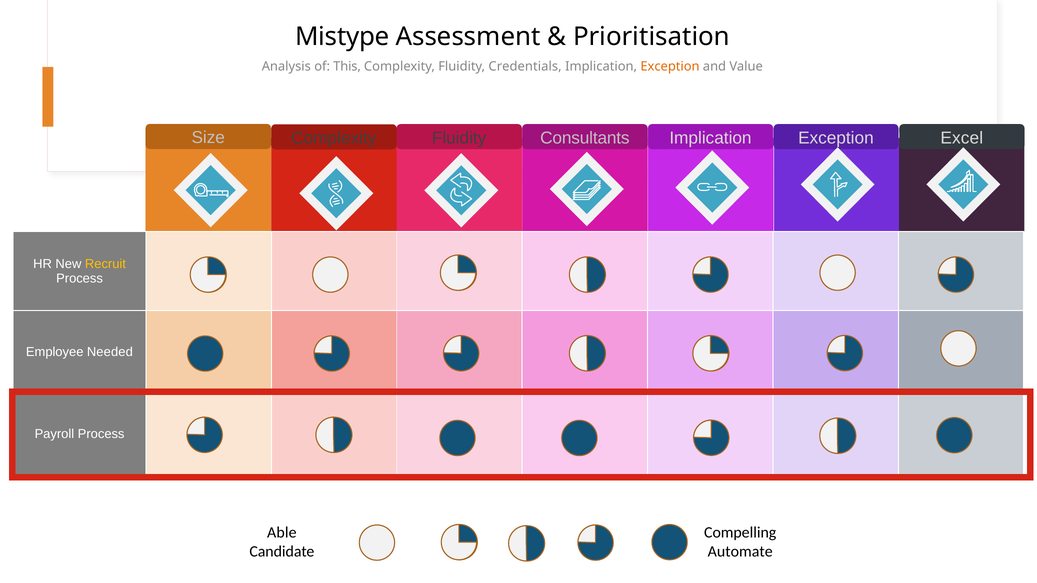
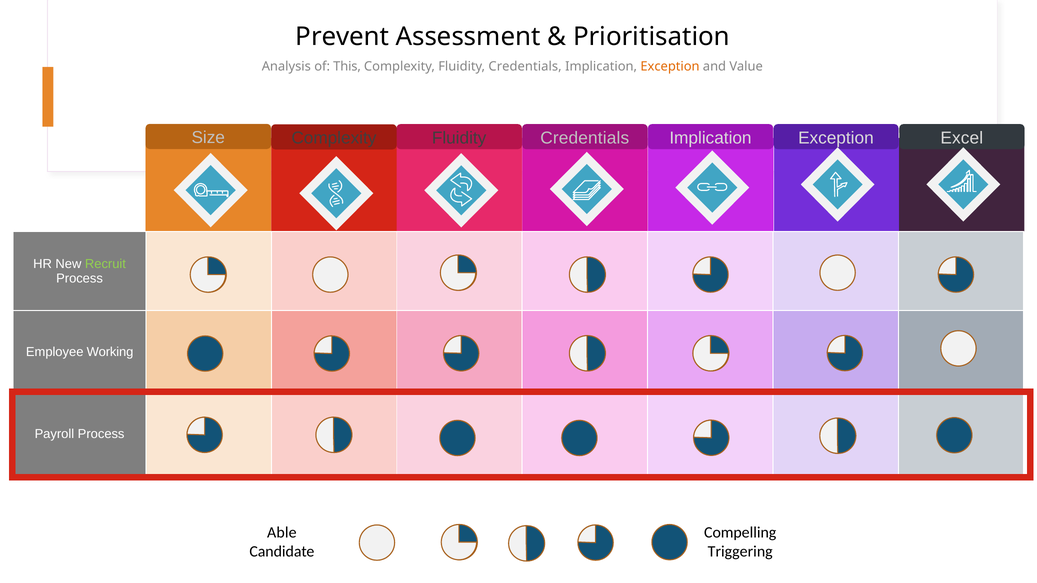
Mistype: Mistype -> Prevent
Size Fluidity Consultants: Consultants -> Credentials
Recruit colour: yellow -> light green
Needed: Needed -> Working
Automate: Automate -> Triggering
